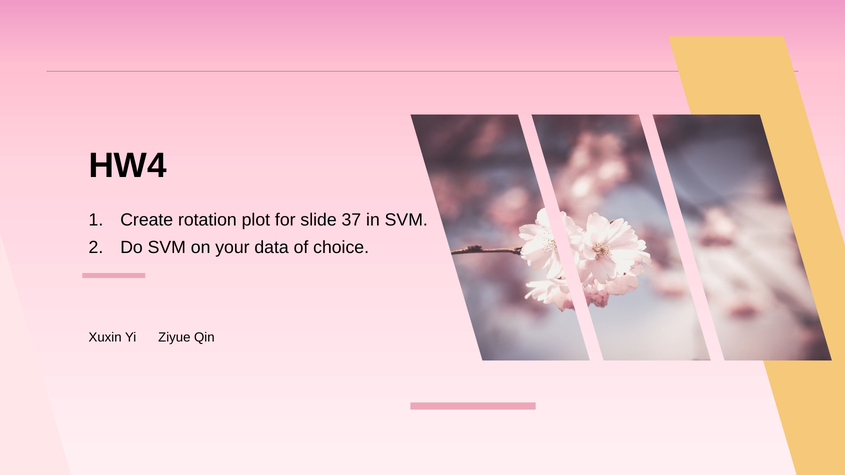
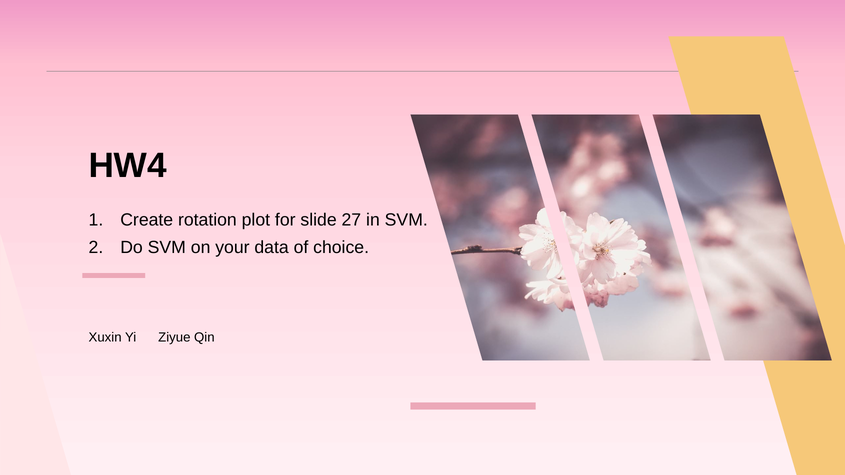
37: 37 -> 27
